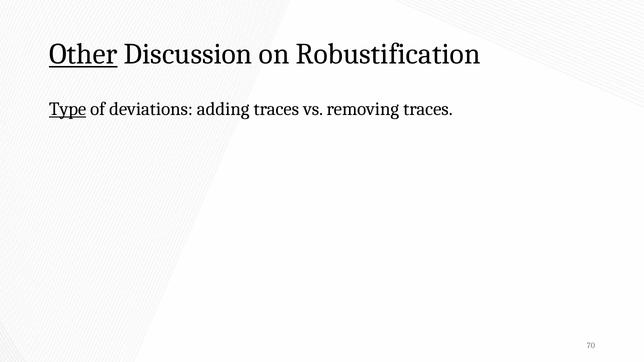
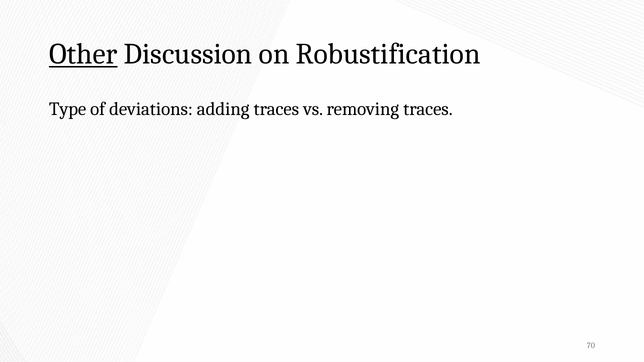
Type underline: present -> none
